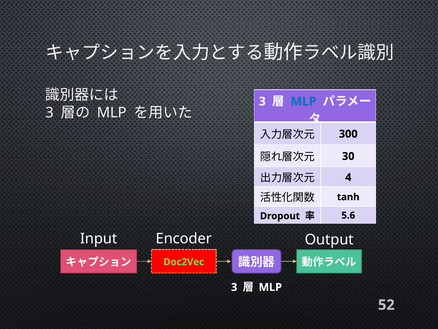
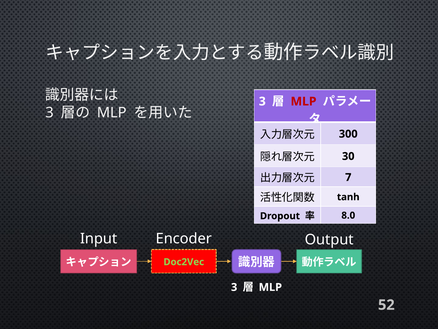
MLP at (304, 101) colour: blue -> red
4: 4 -> 7
5.6: 5.6 -> 8.0
